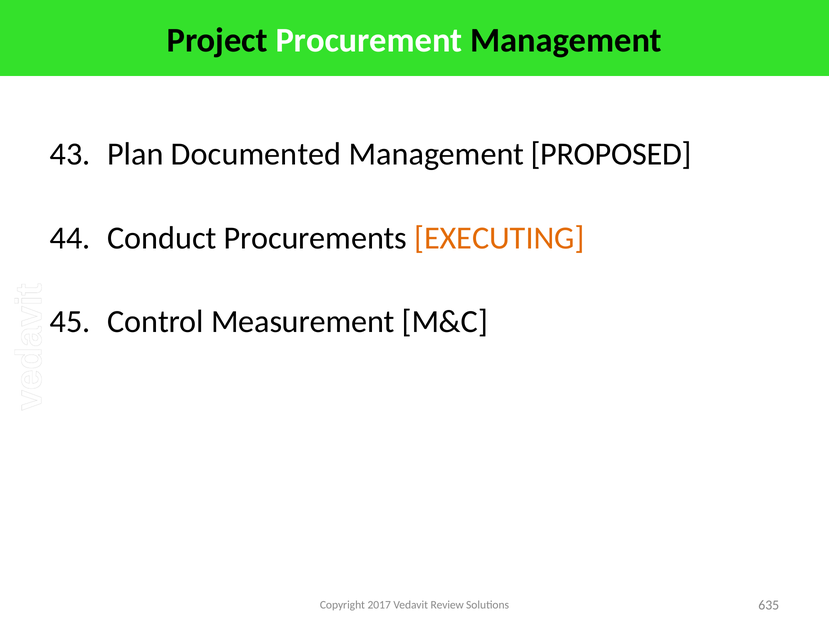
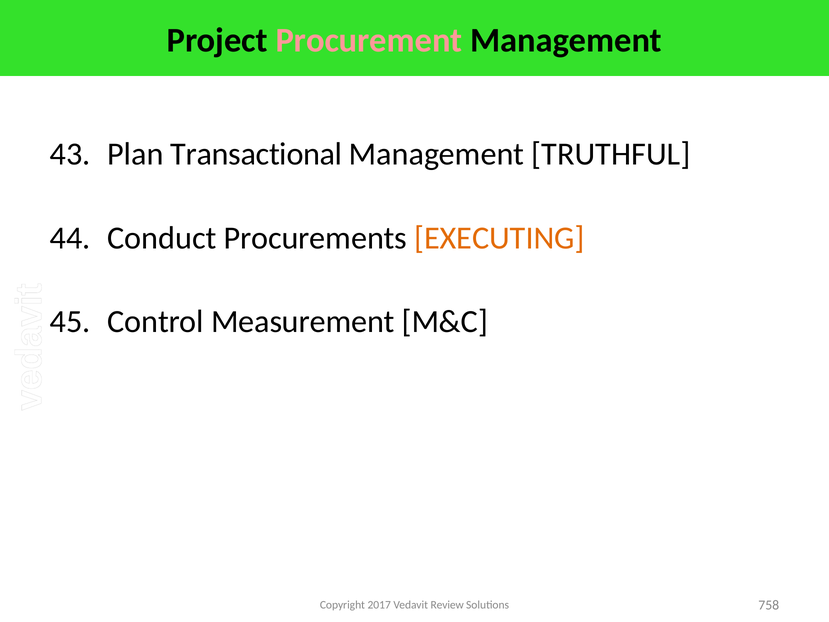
Procurement colour: white -> pink
Documented: Documented -> Transactional
PROPOSED: PROPOSED -> TRUTHFUL
635: 635 -> 758
